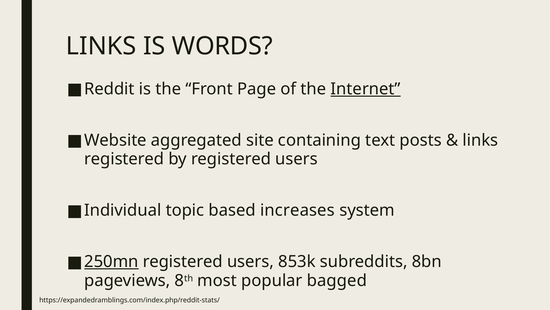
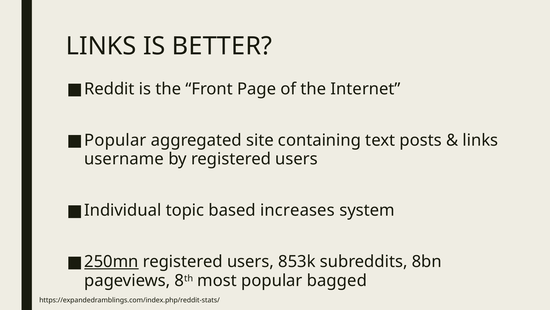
WORDS: WORDS -> BETTER
Internet underline: present -> none
Website at (115, 140): Website -> Popular
registered at (124, 159): registered -> username
